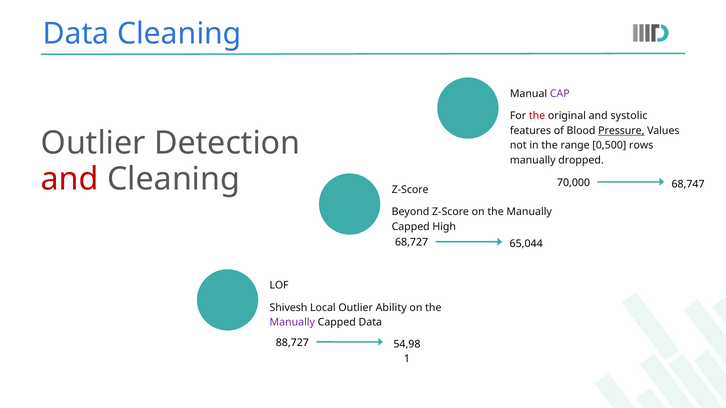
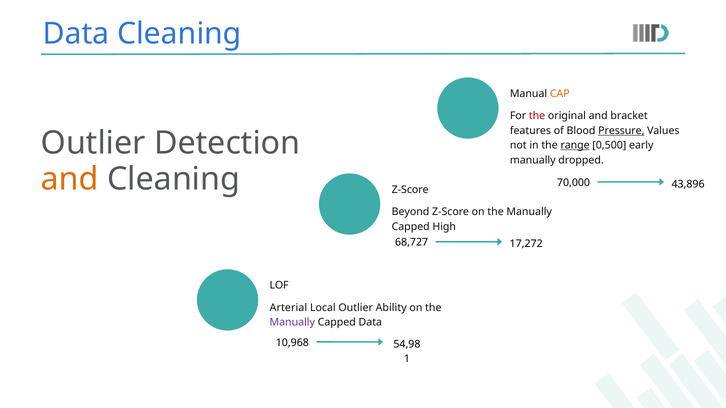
CAP colour: purple -> orange
systolic: systolic -> bracket
range underline: none -> present
rows: rows -> early
and at (70, 179) colour: red -> orange
68,747: 68,747 -> 43,896
65,044: 65,044 -> 17,272
Shivesh: Shivesh -> Arterial
88,727: 88,727 -> 10,968
